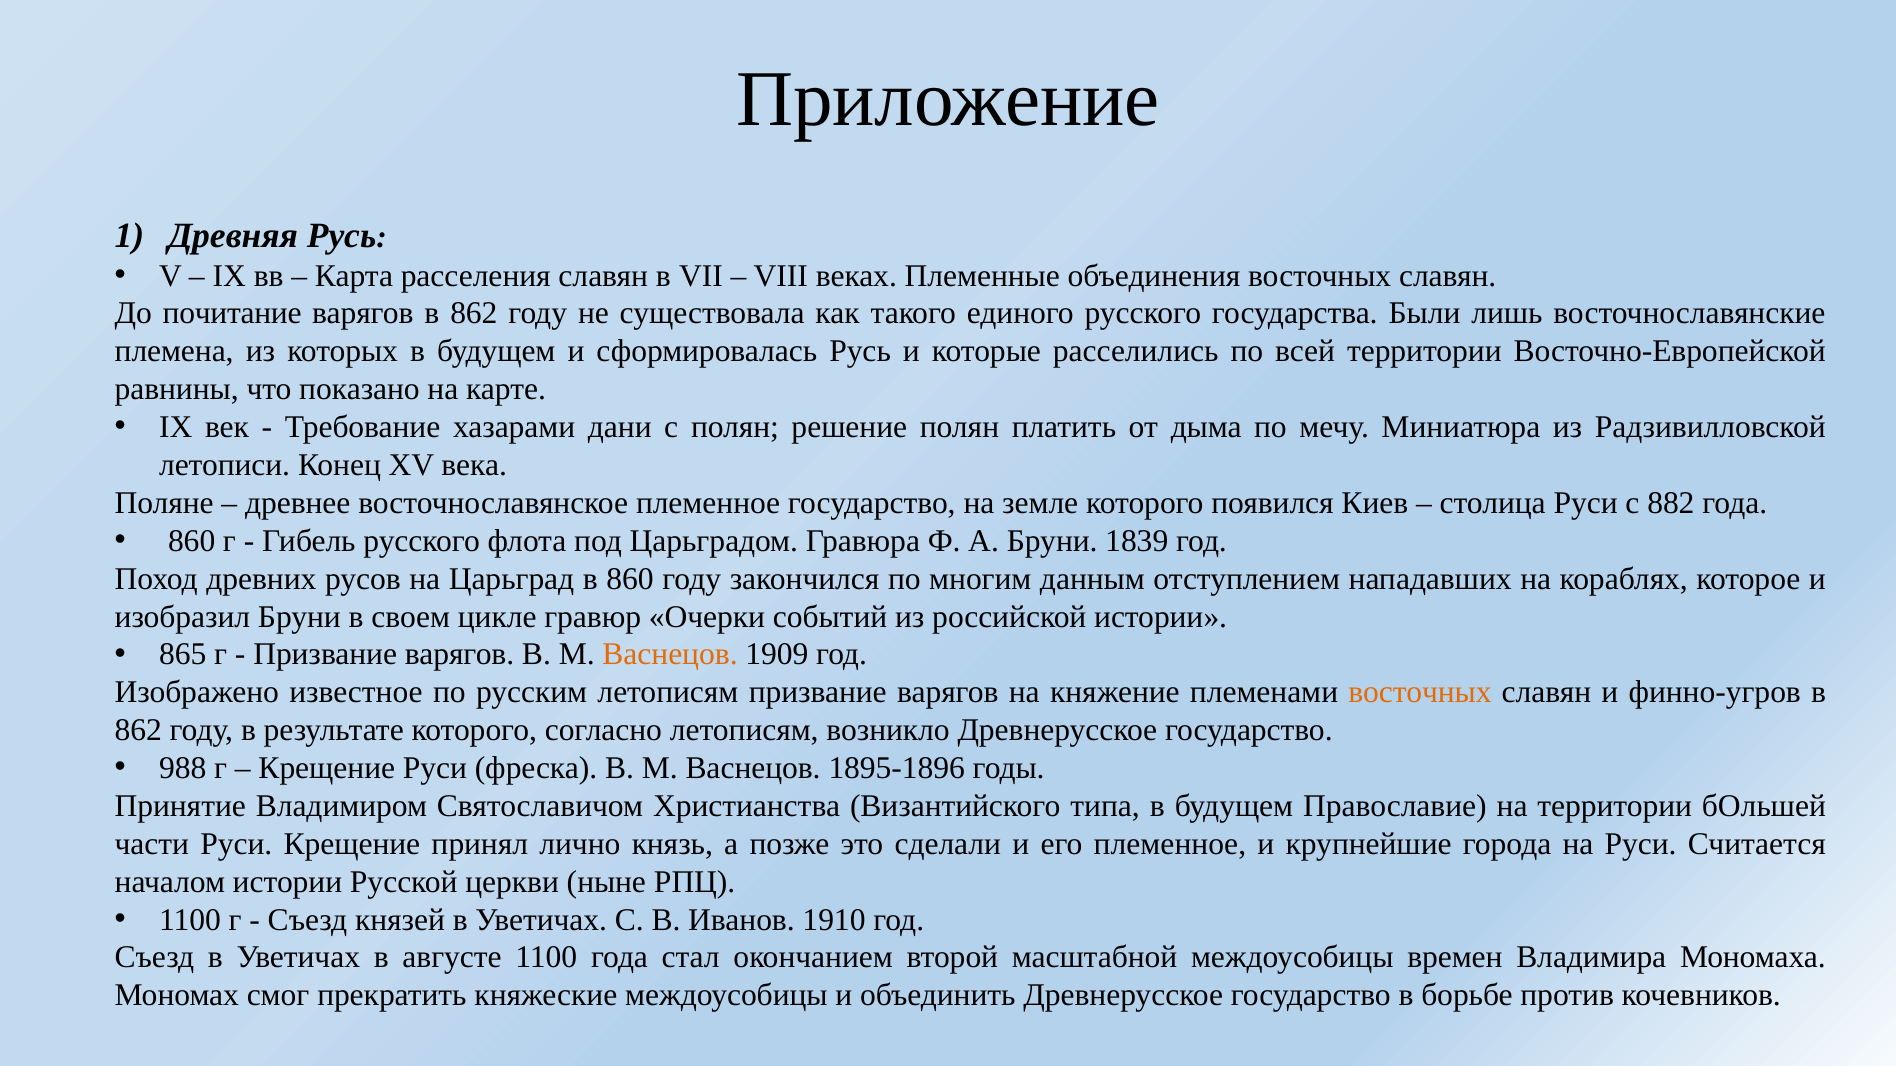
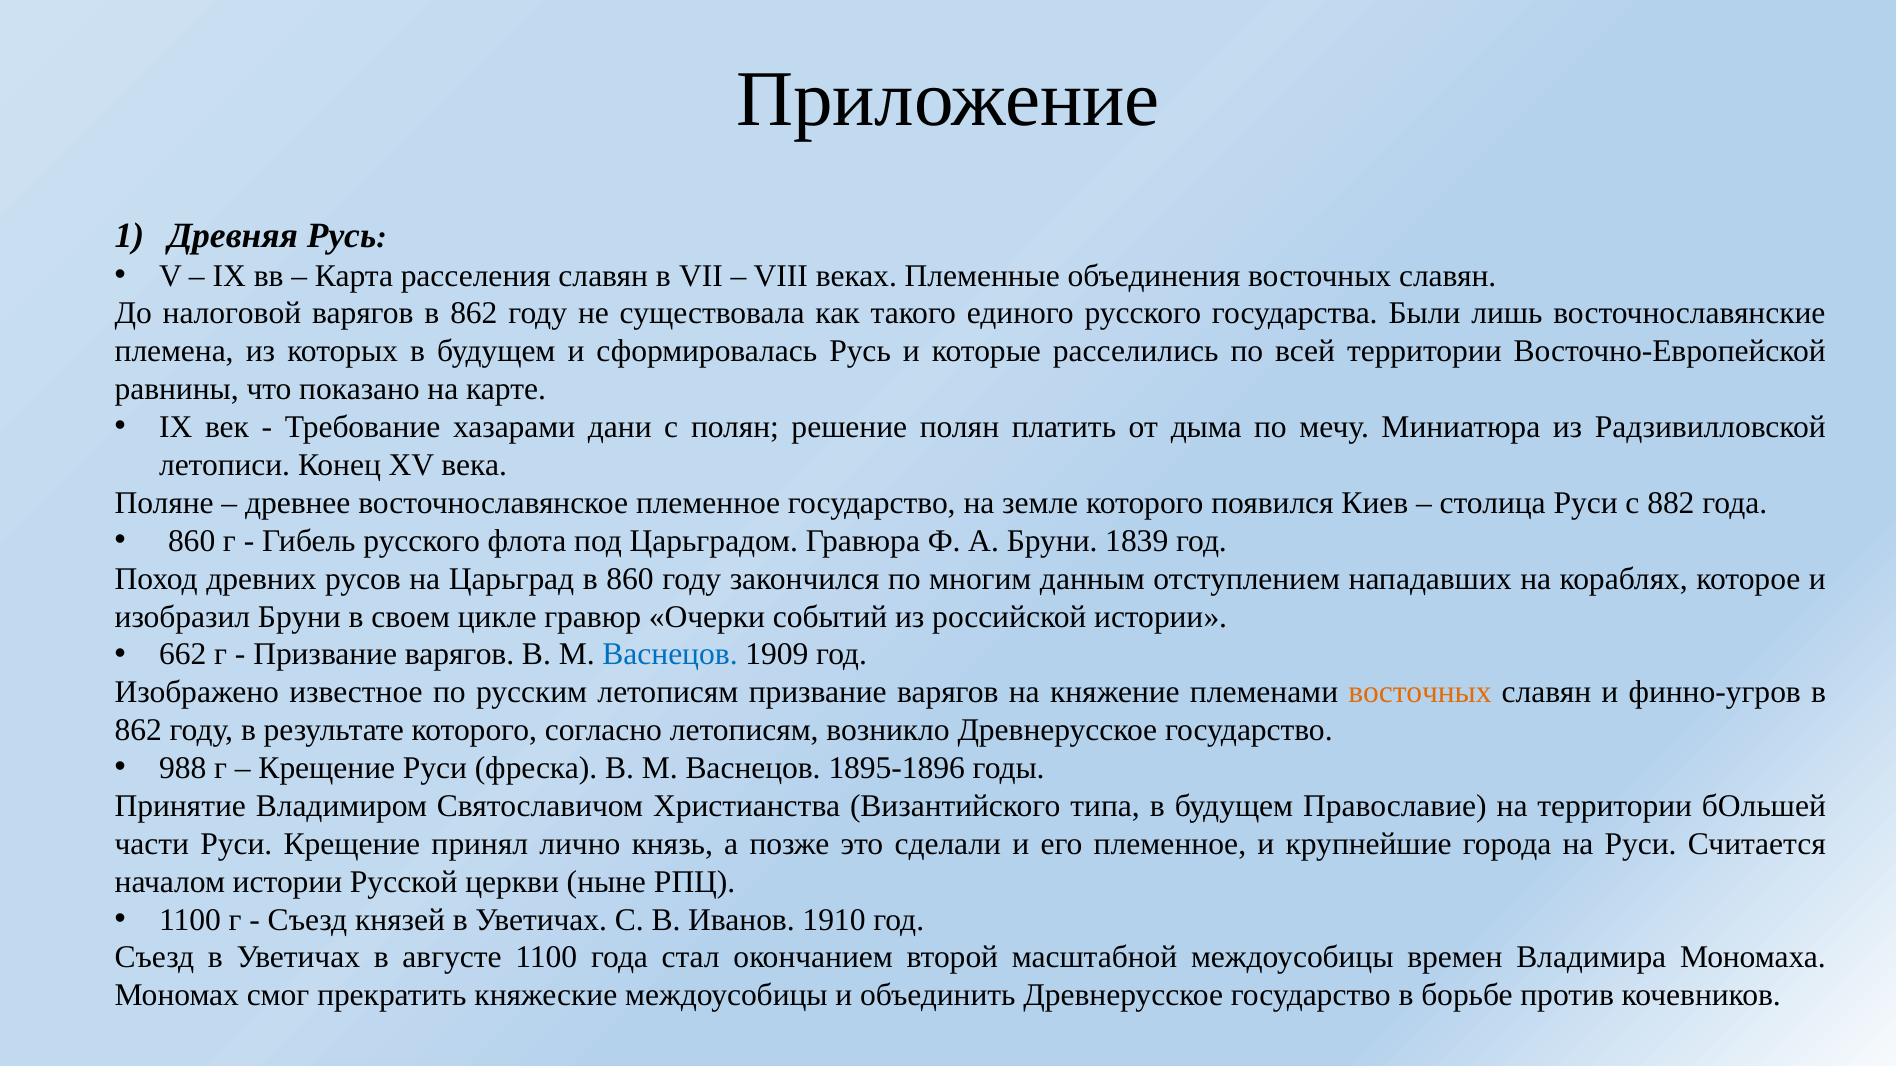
почитание: почитание -> налоговой
865: 865 -> 662
Васнецов at (670, 655) colour: orange -> blue
